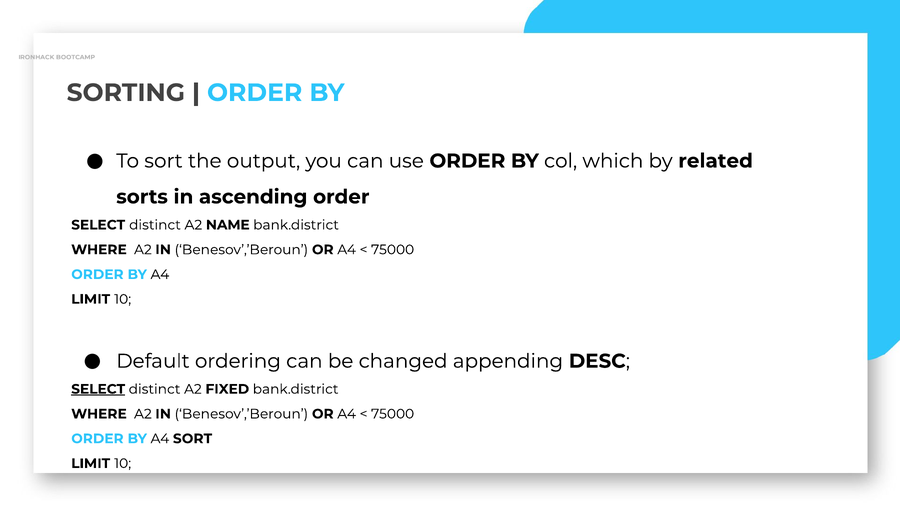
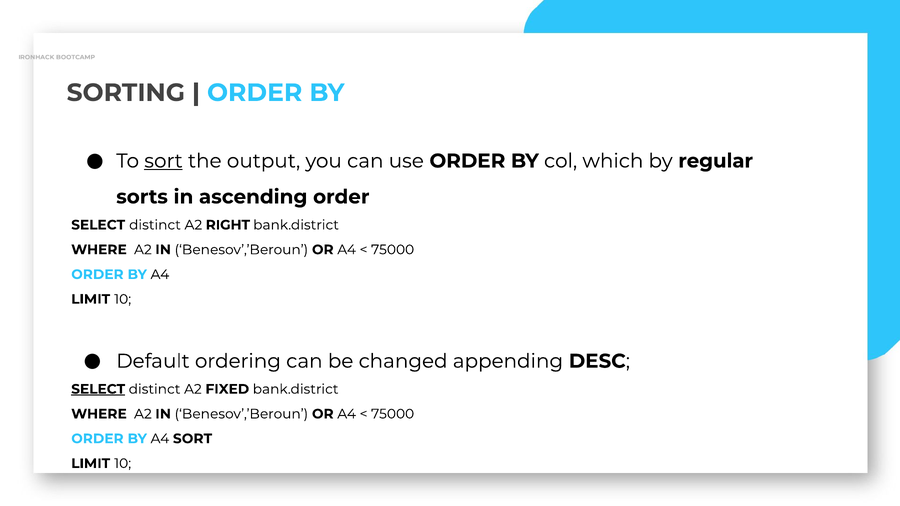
sort at (163, 161) underline: none -> present
related: related -> regular
NAME: NAME -> RIGHT
